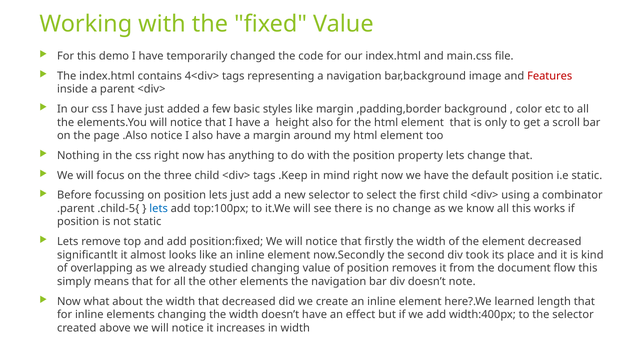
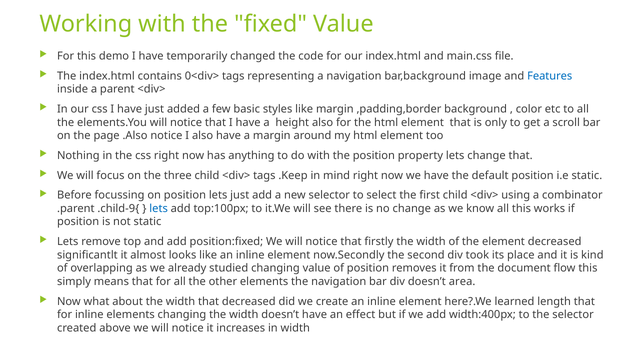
4<div>: 4<div> -> 0<div>
Features colour: red -> blue
.child-5{: .child-5{ -> .child-9{
note: note -> area
